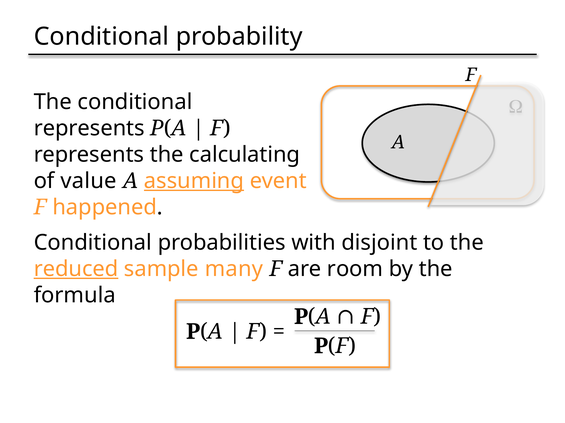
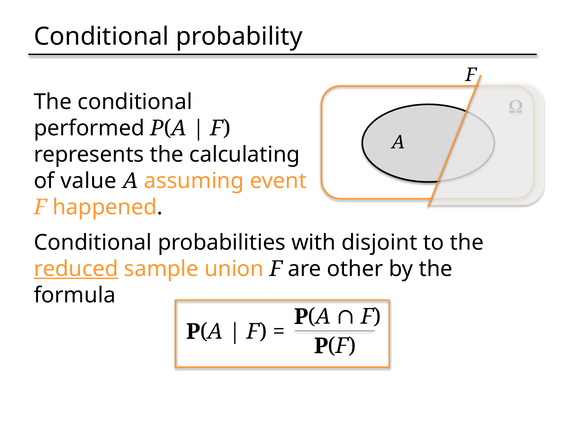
represents at (89, 129): represents -> performed
assuming underline: present -> none
many: many -> union
room: room -> other
